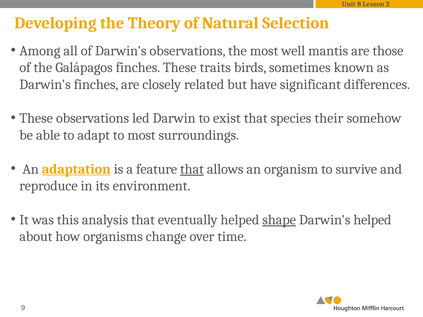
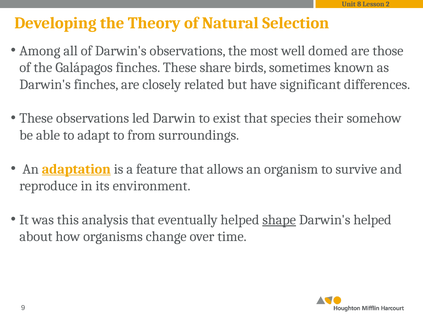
mantis: mantis -> domed
traits: traits -> share
to most: most -> from
that at (192, 169) underline: present -> none
